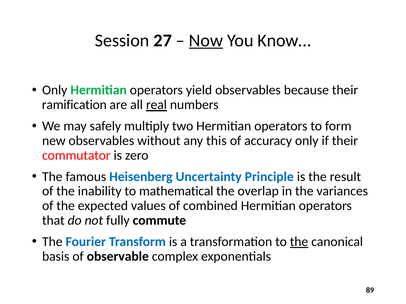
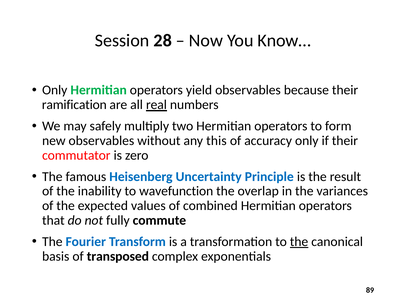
27: 27 -> 28
Now underline: present -> none
mathematical: mathematical -> wavefunction
observable: observable -> transposed
